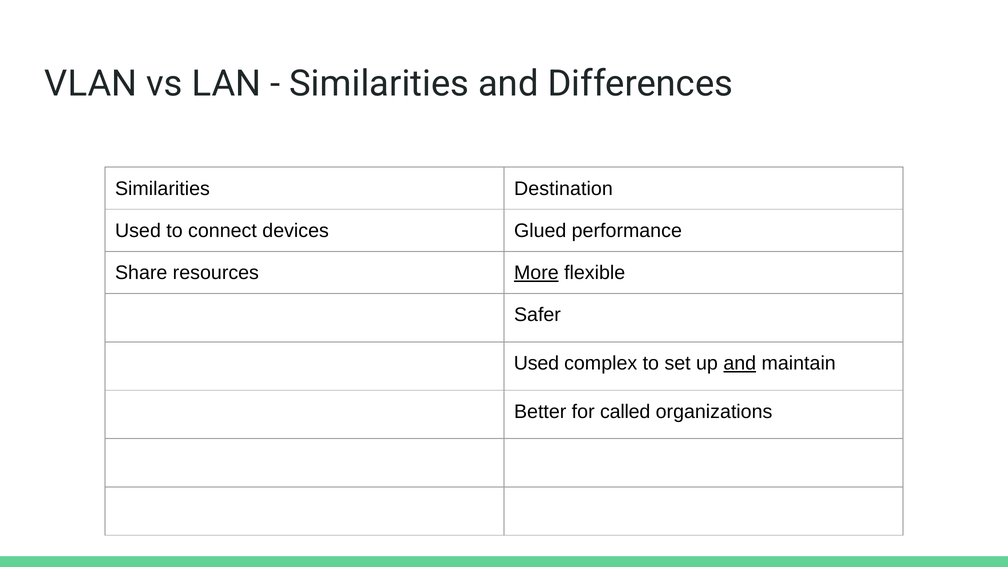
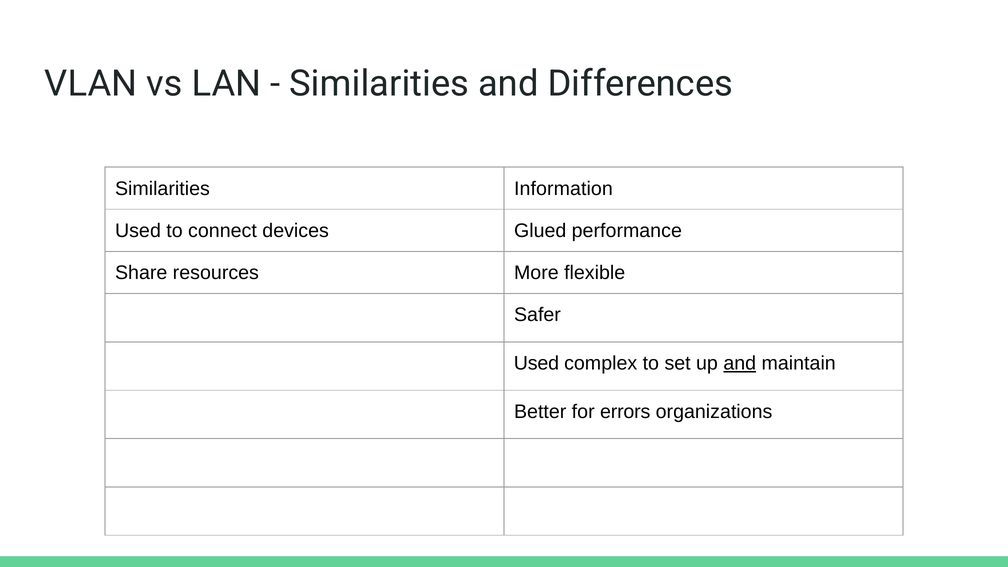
Destination: Destination -> Information
More underline: present -> none
called: called -> errors
